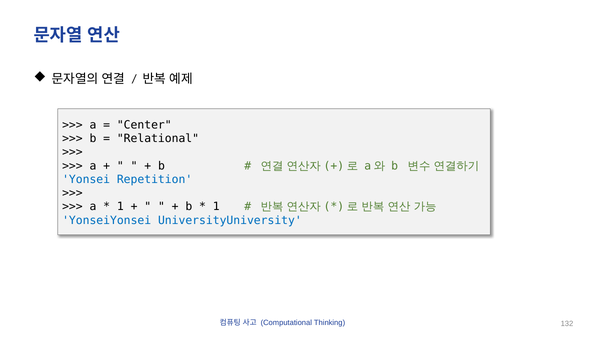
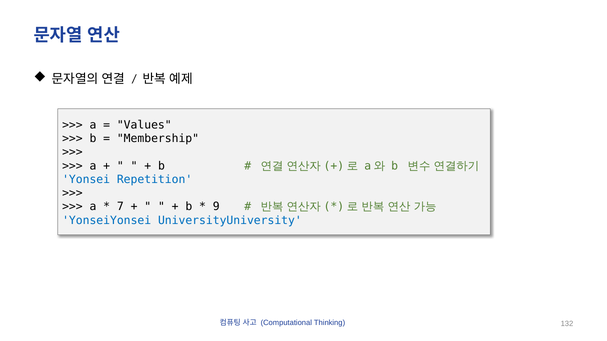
Center: Center -> Values
Relational: Relational -> Membership
1 at (120, 207): 1 -> 7
1 at (216, 207): 1 -> 9
